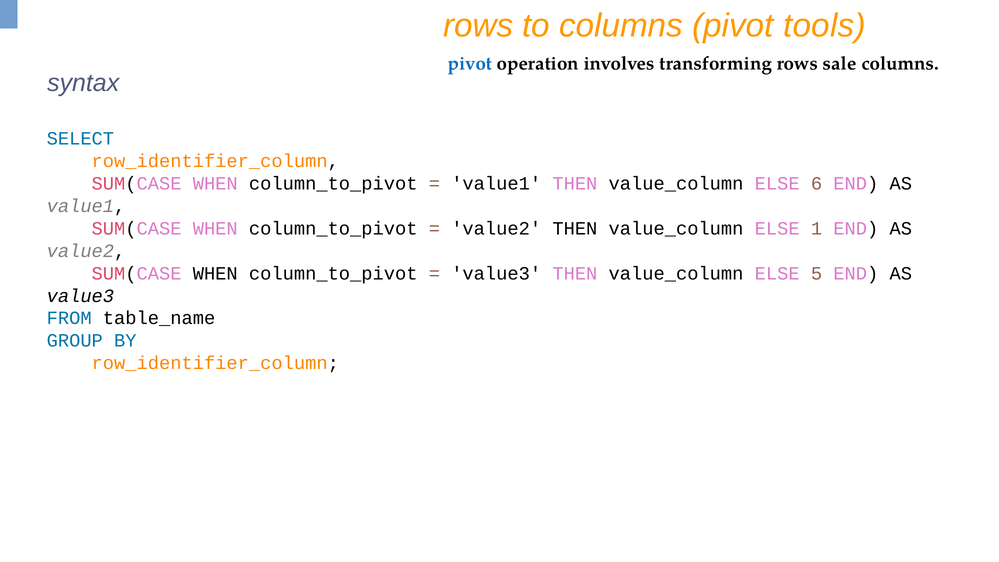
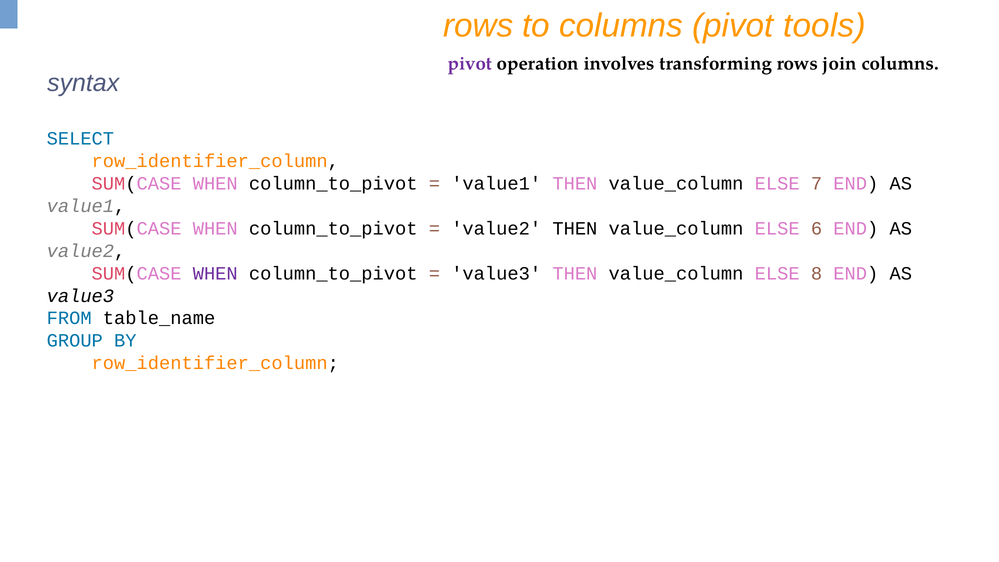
pivot at (470, 64) colour: blue -> purple
sale: sale -> join
6: 6 -> 7
1: 1 -> 6
WHEN at (215, 273) colour: black -> purple
5: 5 -> 8
